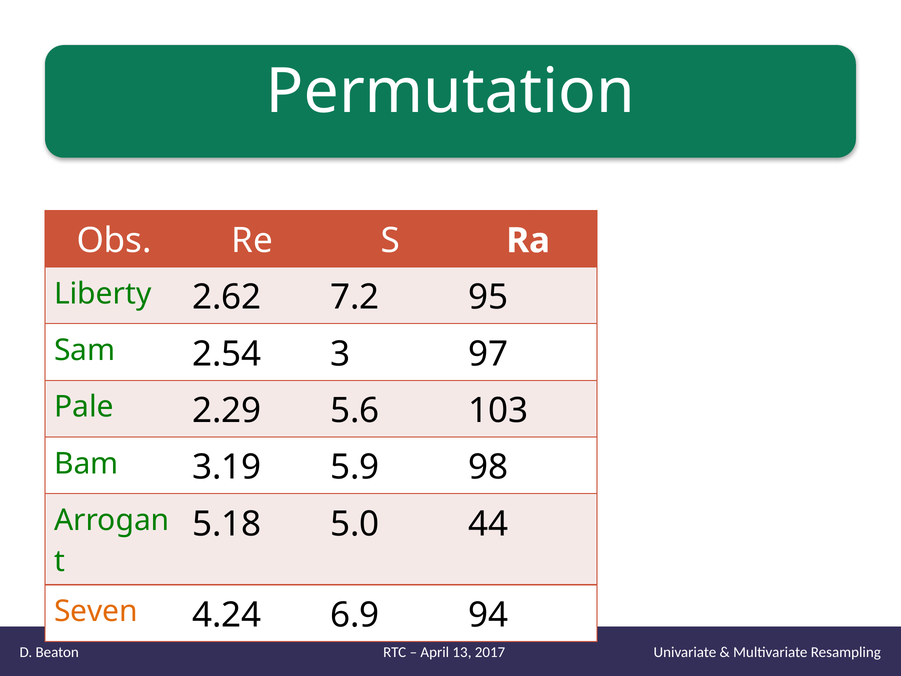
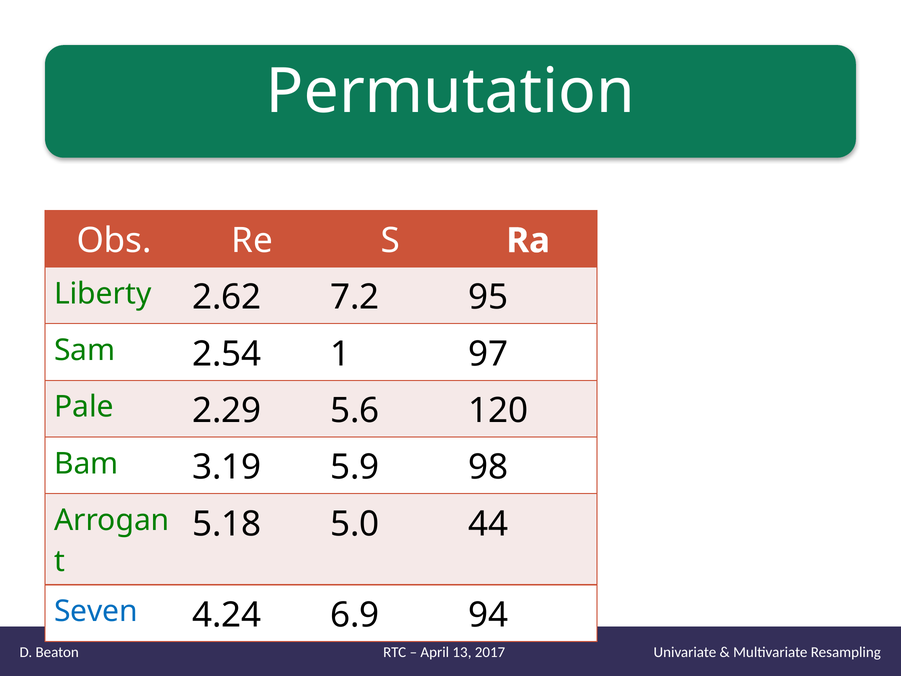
3: 3 -> 1
103: 103 -> 120
Seven at (96, 611) colour: orange -> blue
